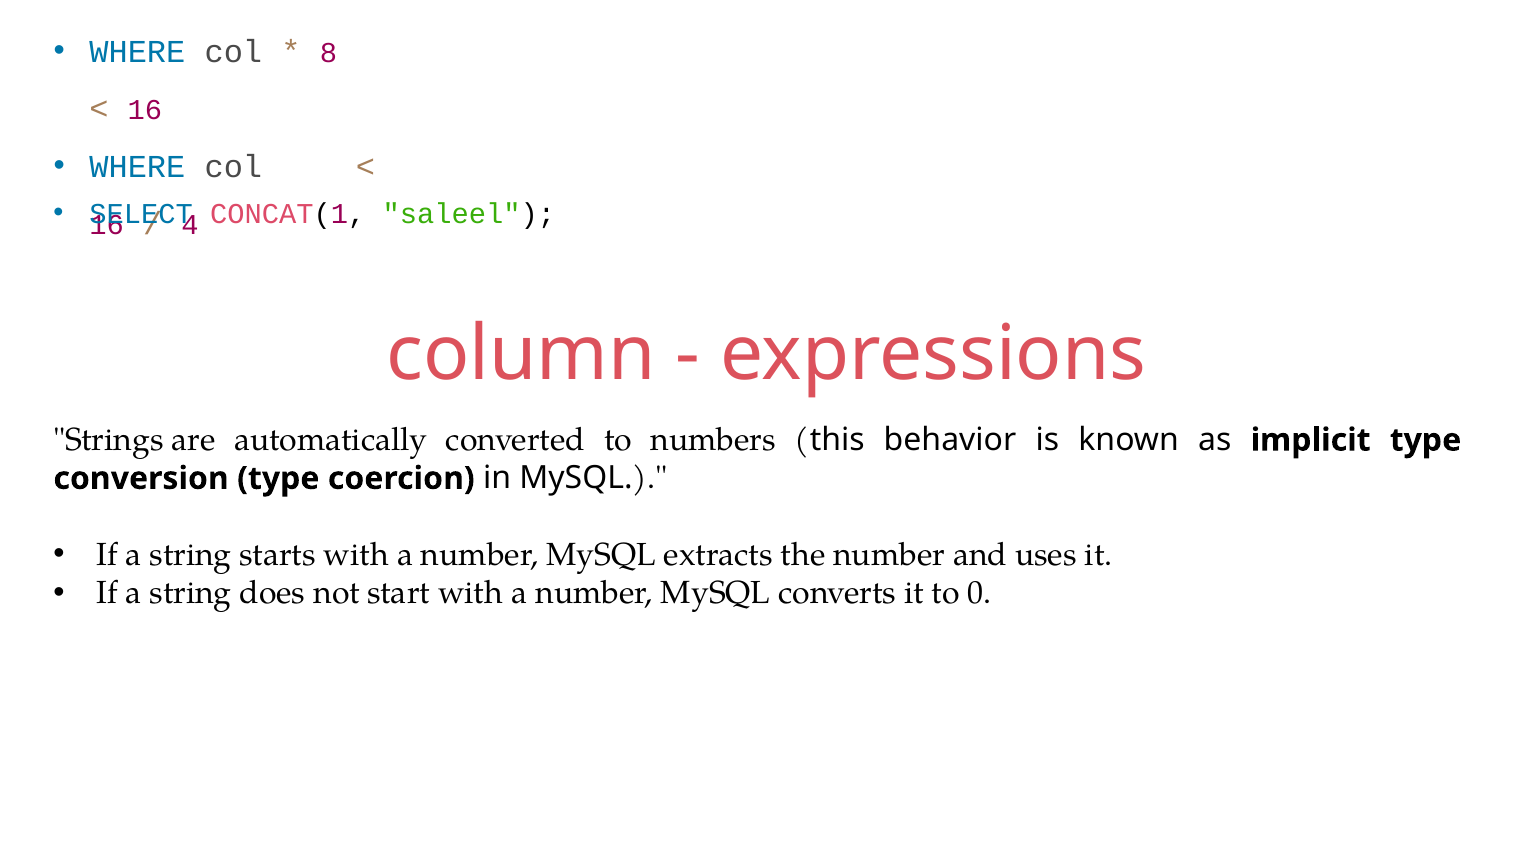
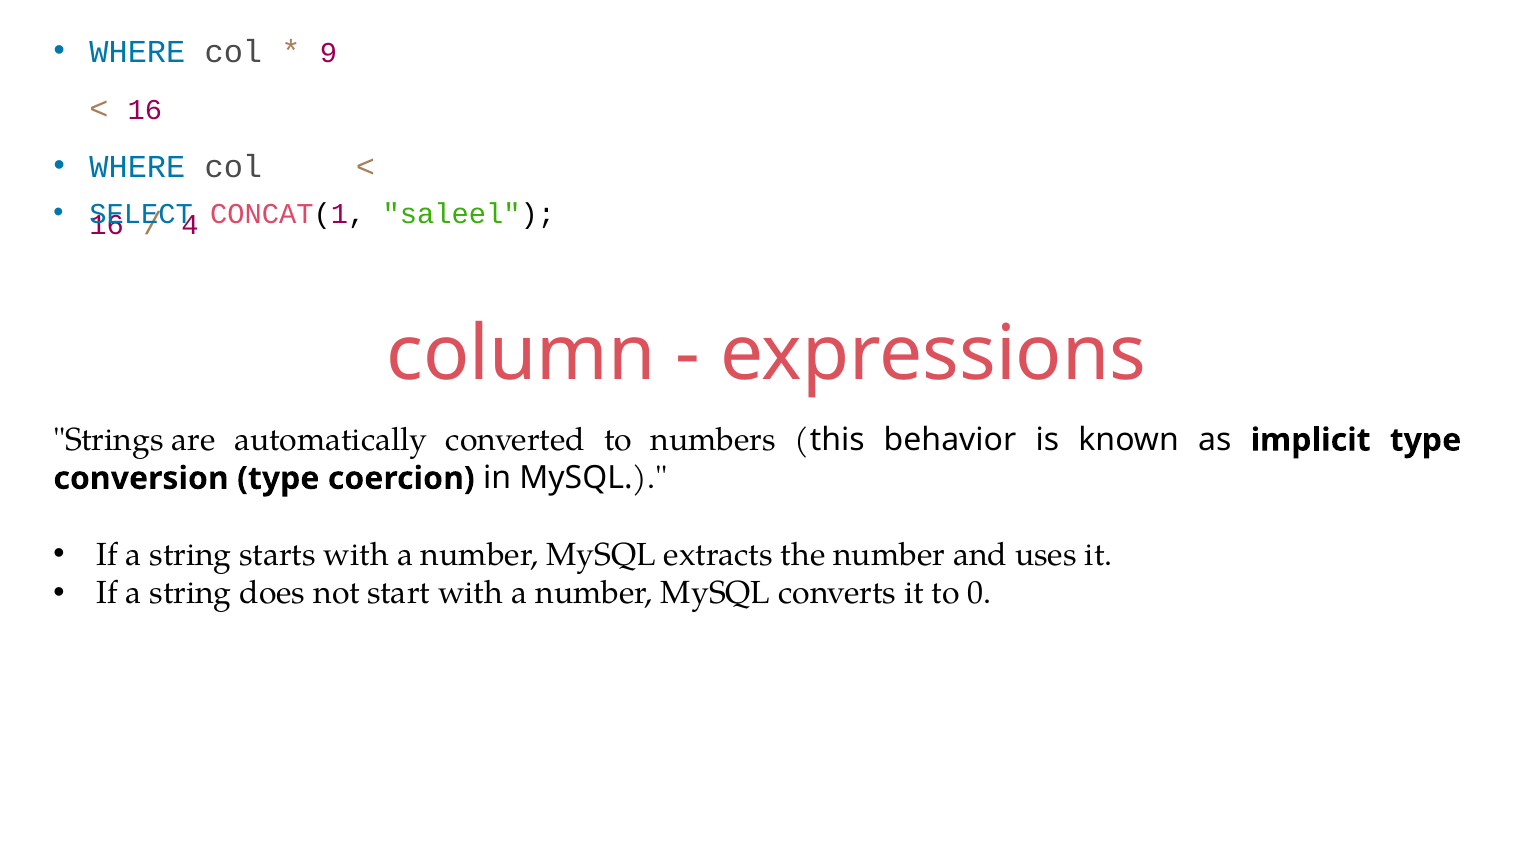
8: 8 -> 9
